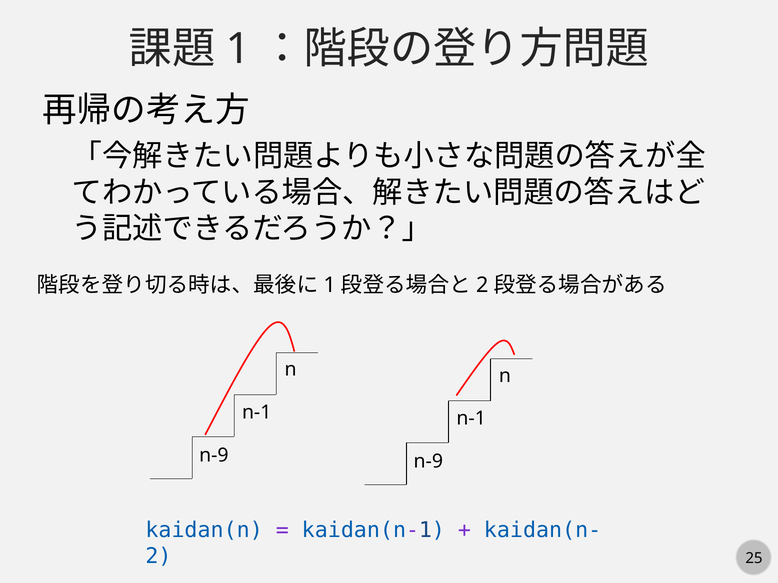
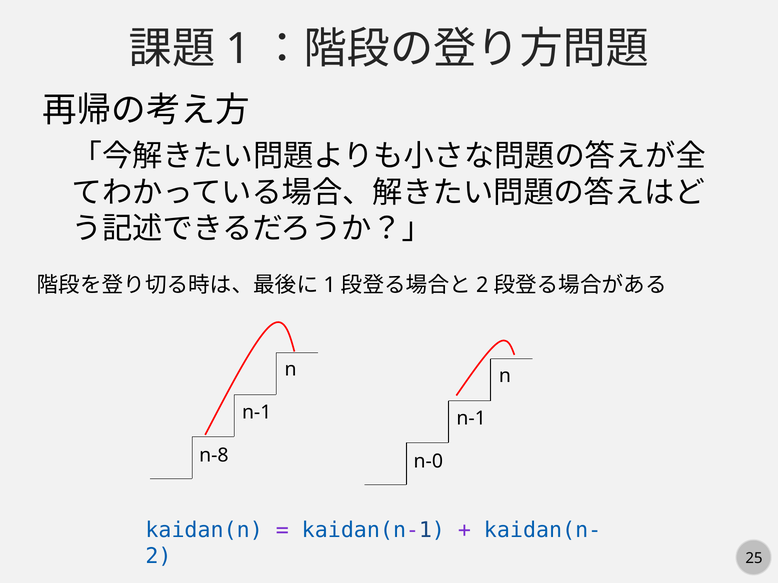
n-9 at (214, 456): n-9 -> n-8
n-9 at (428, 462): n-9 -> n-0
